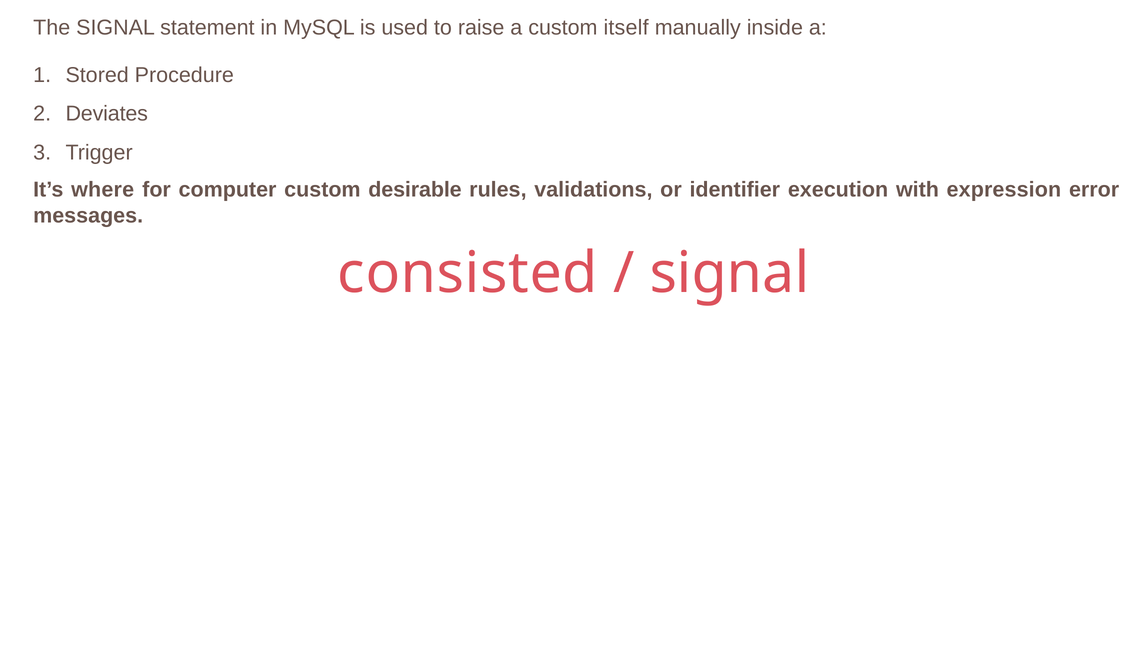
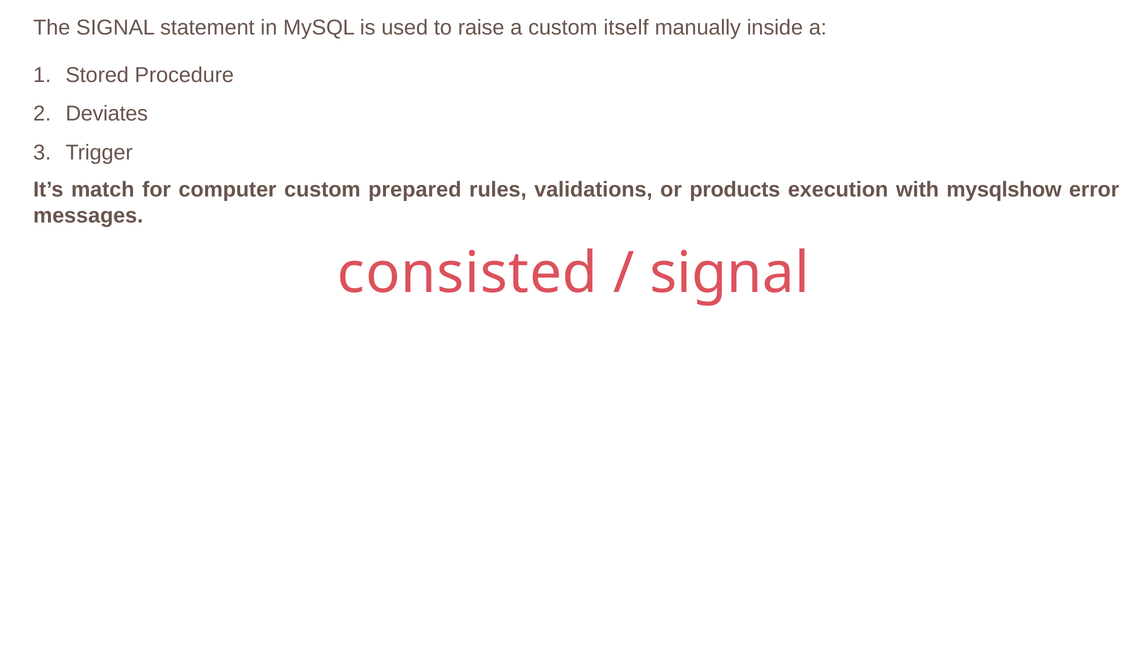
where: where -> match
desirable: desirable -> prepared
identifier: identifier -> products
expression: expression -> mysqlshow
